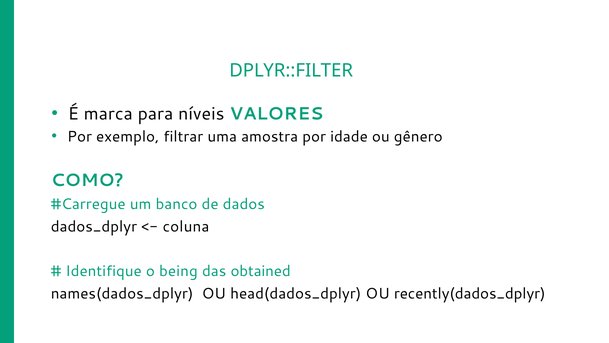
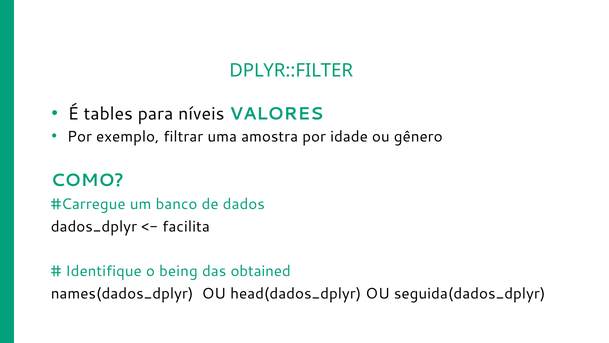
marca: marca -> tables
coluna: coluna -> facilita
recently(dados_dplyr: recently(dados_dplyr -> seguida(dados_dplyr
